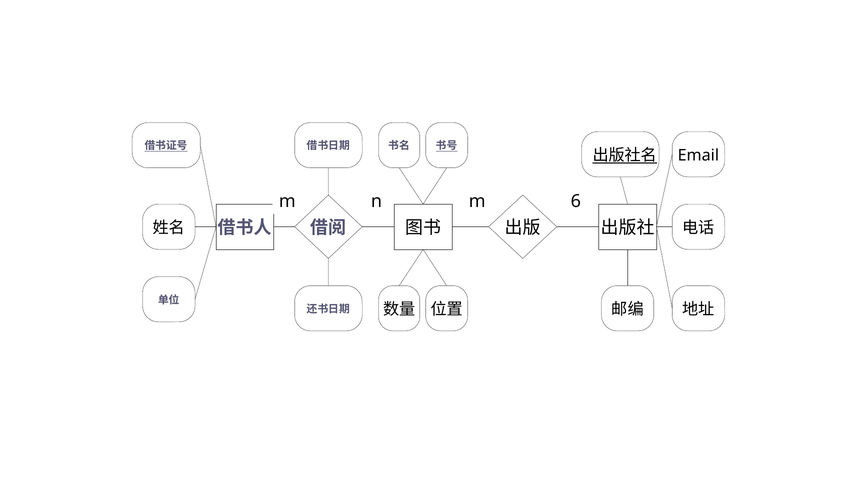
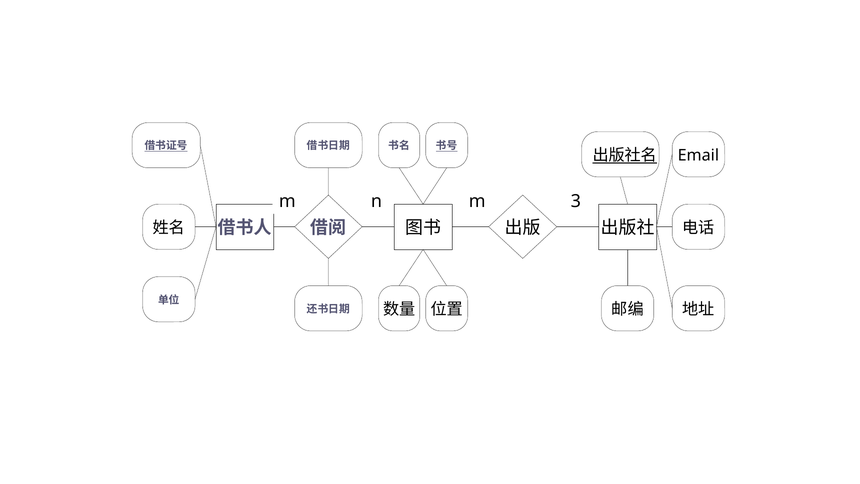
6: 6 -> 3
